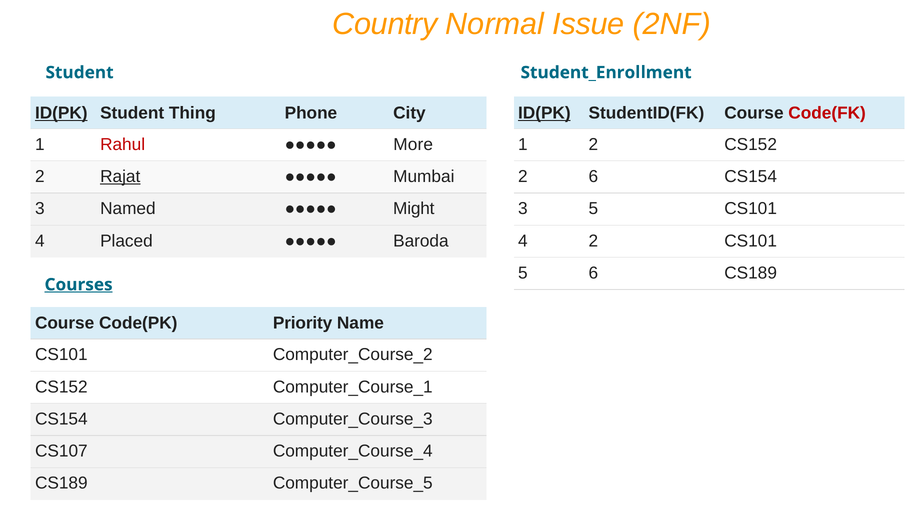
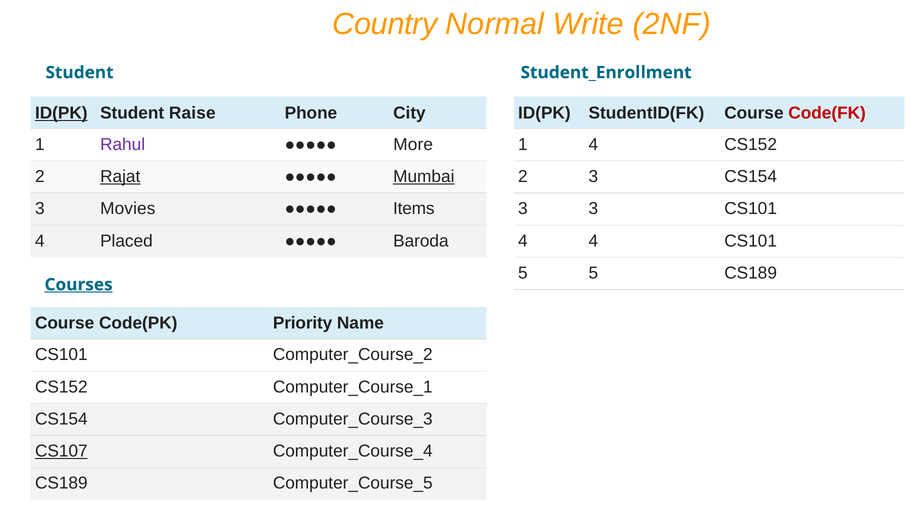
Issue: Issue -> Write
Thing: Thing -> Raise
ID(PK at (544, 113) underline: present -> none
Rahul colour: red -> purple
1 2: 2 -> 4
Mumbai underline: none -> present
2 6: 6 -> 3
Named: Named -> Movies
Might: Might -> Items
3 5: 5 -> 3
4 2: 2 -> 4
5 6: 6 -> 5
CS107 underline: none -> present
